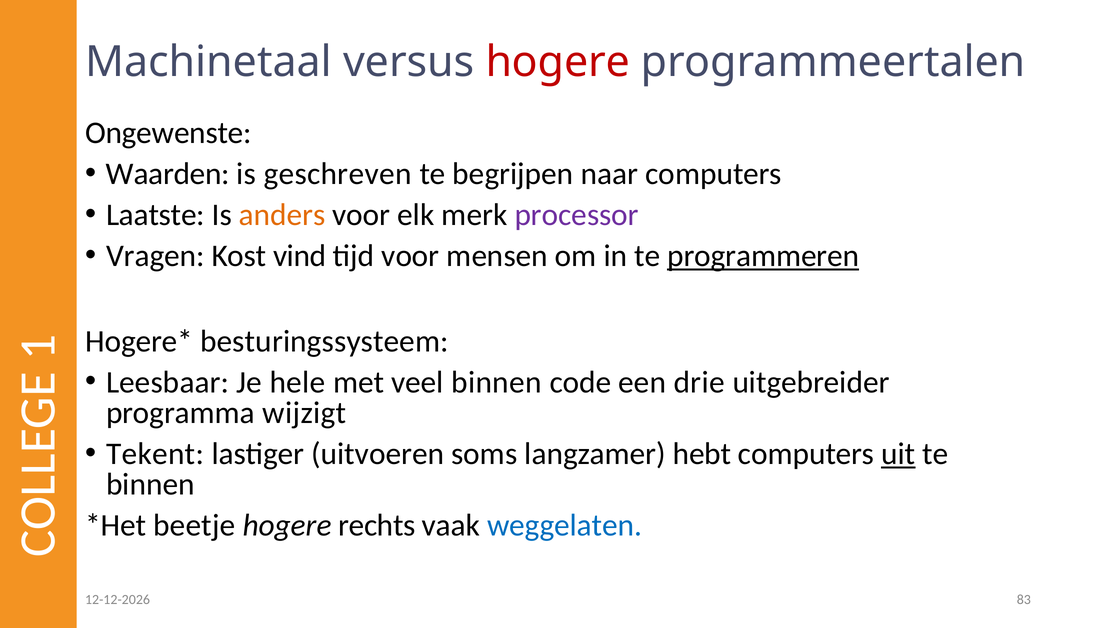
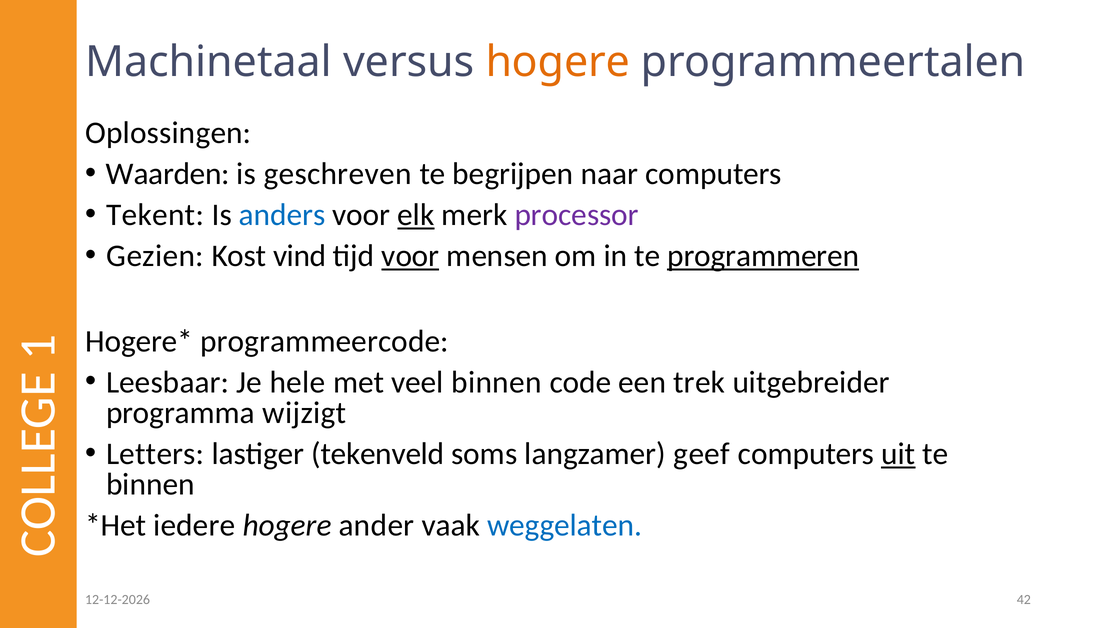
hogere at (558, 62) colour: red -> orange
Ongewenste: Ongewenste -> Oplossingen
Laatste: Laatste -> Tekent
anders colour: orange -> blue
elk underline: none -> present
Vragen: Vragen -> Gezien
voor at (410, 256) underline: none -> present
besturingssysteem: besturingssysteem -> programmeercode
drie: drie -> trek
Tekent: Tekent -> Letters
uitvoeren: uitvoeren -> tekenveld
hebt: hebt -> geef
beetje: beetje -> iedere
rechts: rechts -> ander
83: 83 -> 42
